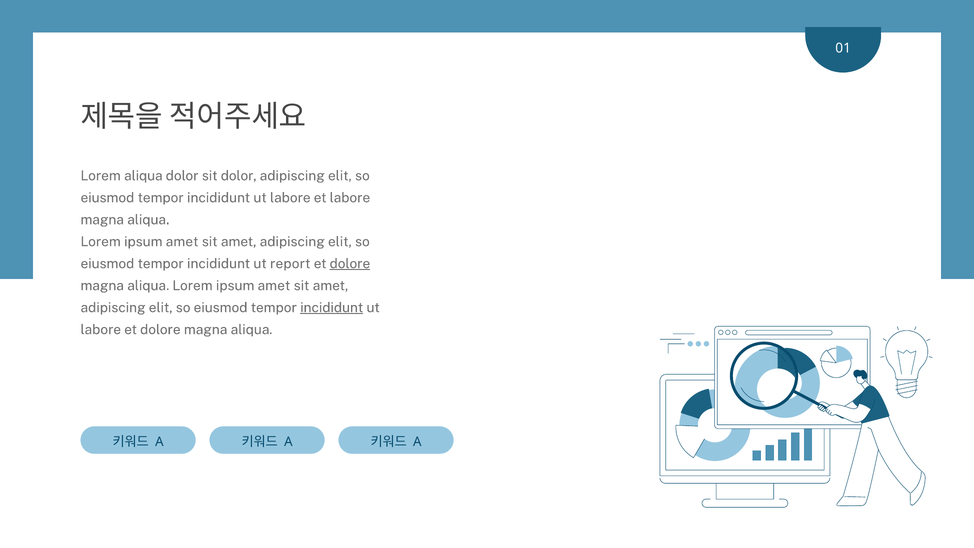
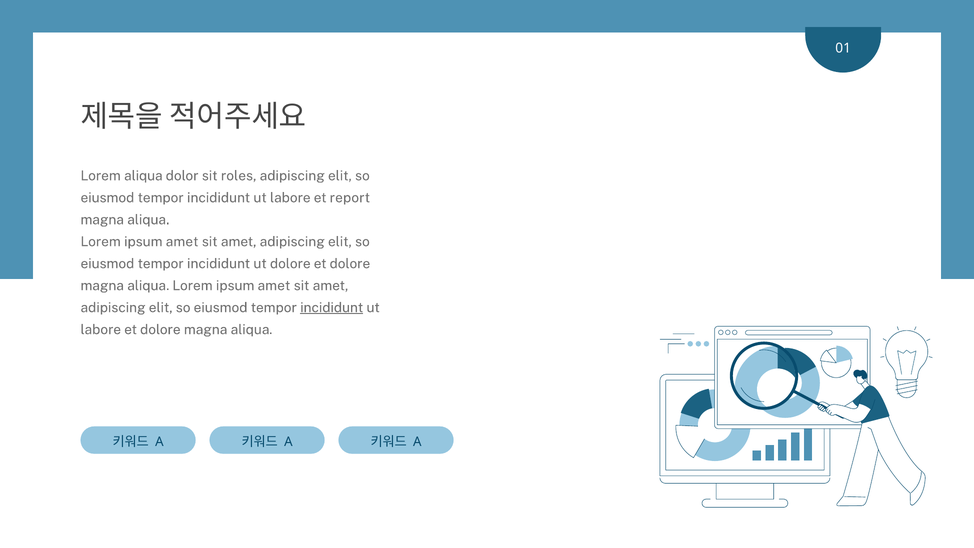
sit dolor: dolor -> roles
et labore: labore -> report
ut report: report -> dolore
dolore at (350, 264) underline: present -> none
